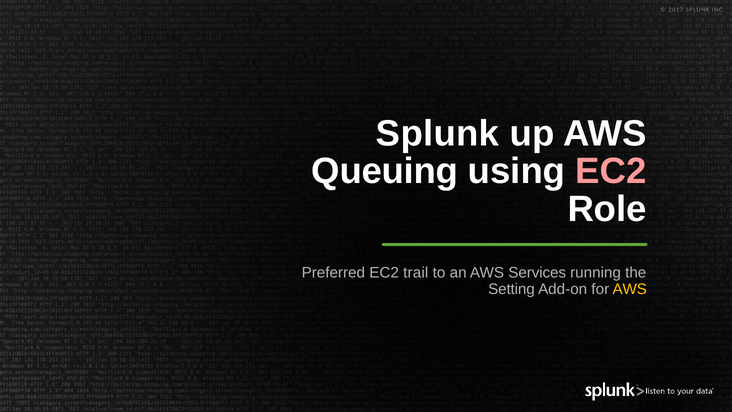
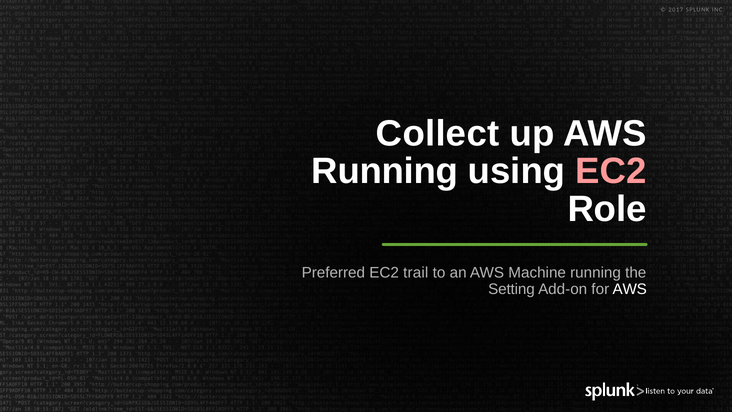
Splunk at (438, 133): Splunk -> Collect
Queuing at (385, 171): Queuing -> Running
Services: Services -> Machine
AWS at (630, 289) colour: yellow -> white
